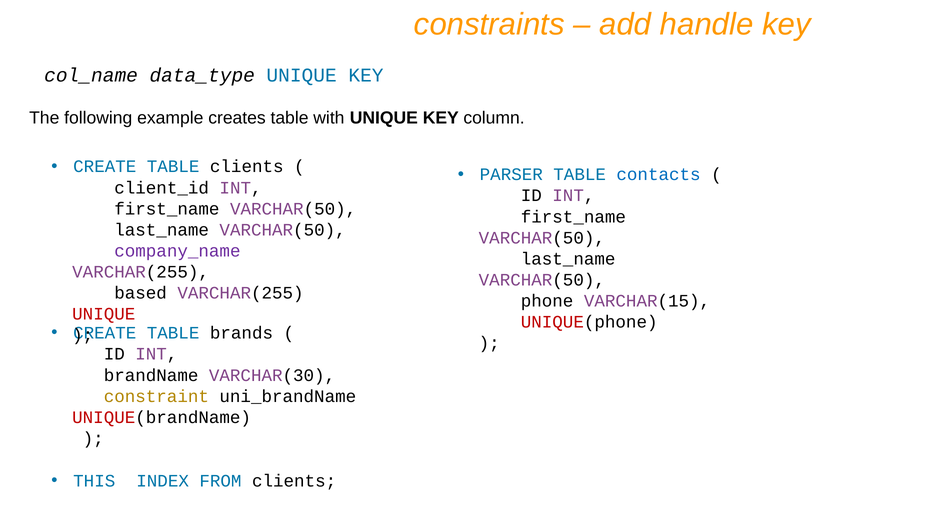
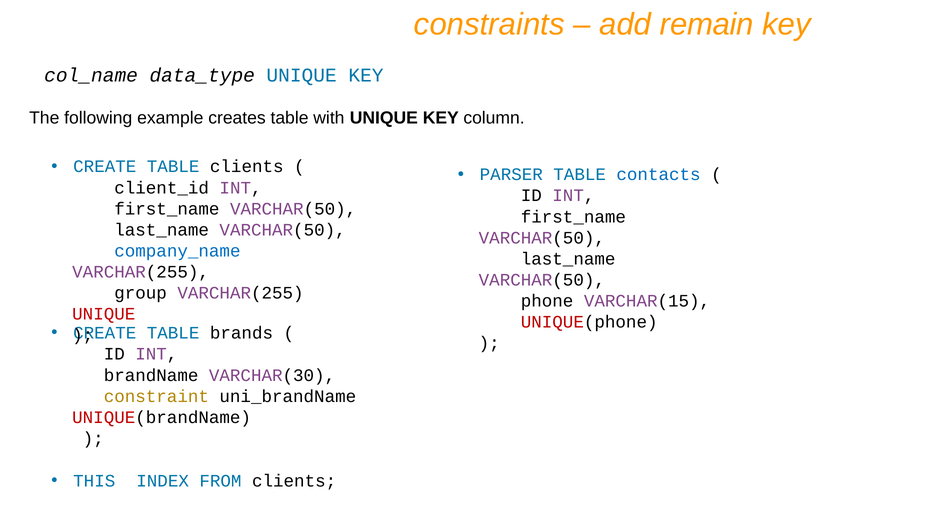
handle: handle -> remain
company_name colour: purple -> blue
based: based -> group
